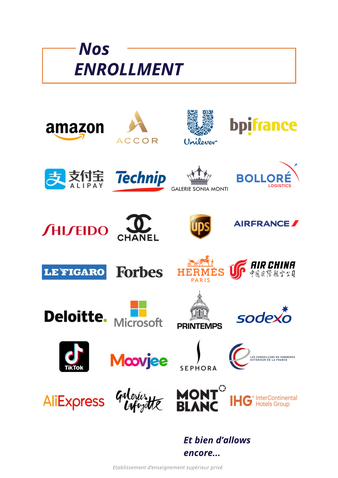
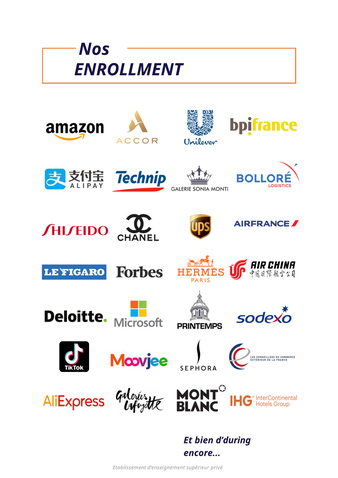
d’allows: d’allows -> d’during
